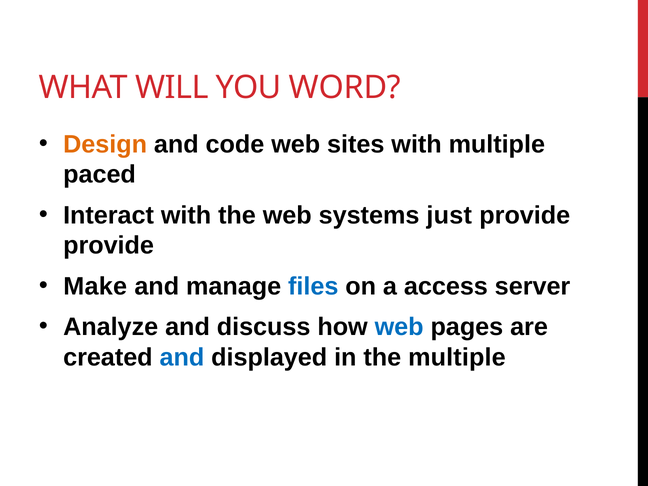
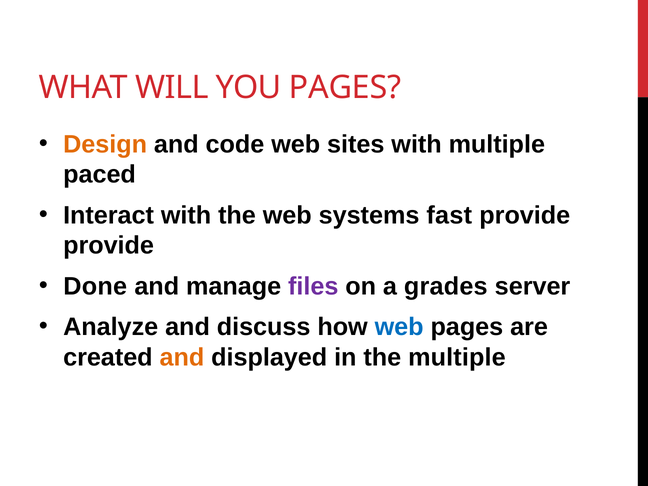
YOU WORD: WORD -> PAGES
just: just -> fast
Make: Make -> Done
files colour: blue -> purple
access: access -> grades
and at (182, 357) colour: blue -> orange
